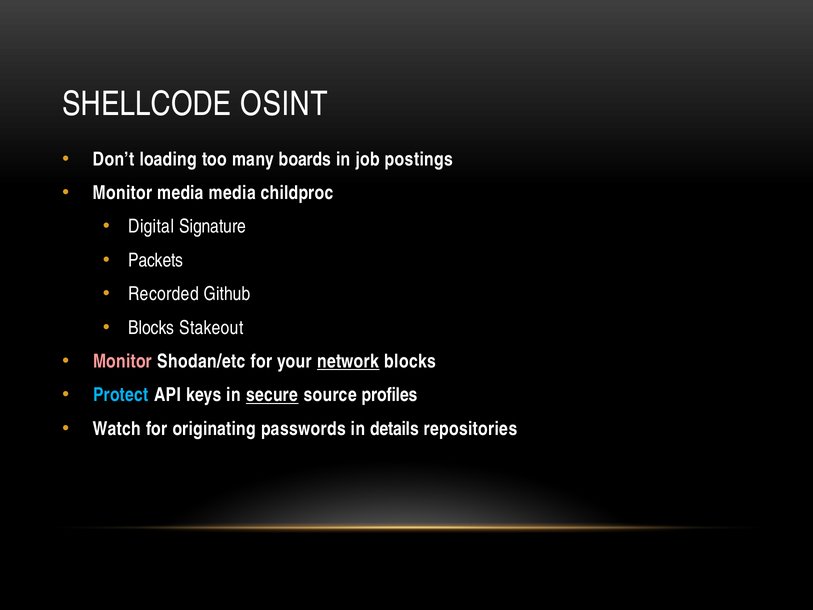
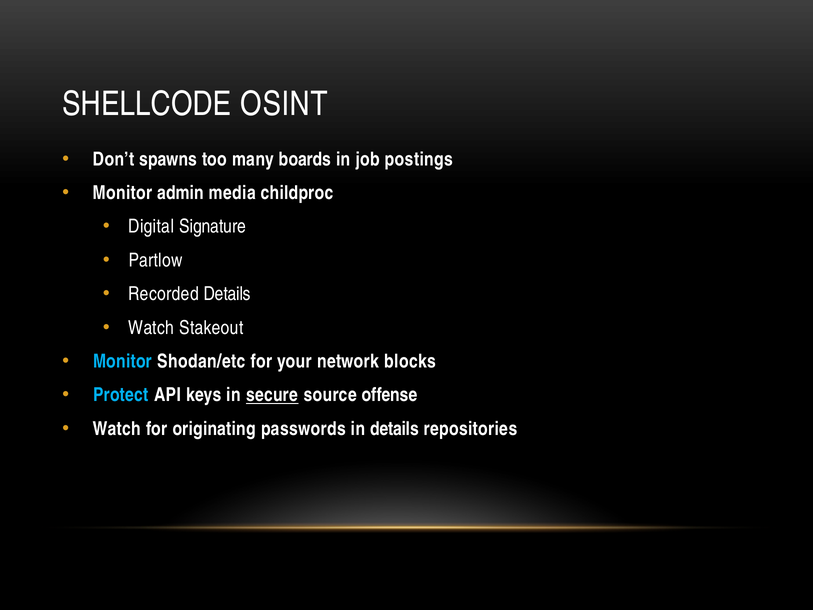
loading: loading -> spawns
Monitor media: media -> admin
Packets: Packets -> Partlow
Recorded Github: Github -> Details
Blocks at (151, 328): Blocks -> Watch
Monitor at (123, 361) colour: pink -> light blue
network underline: present -> none
profiles: profiles -> offense
